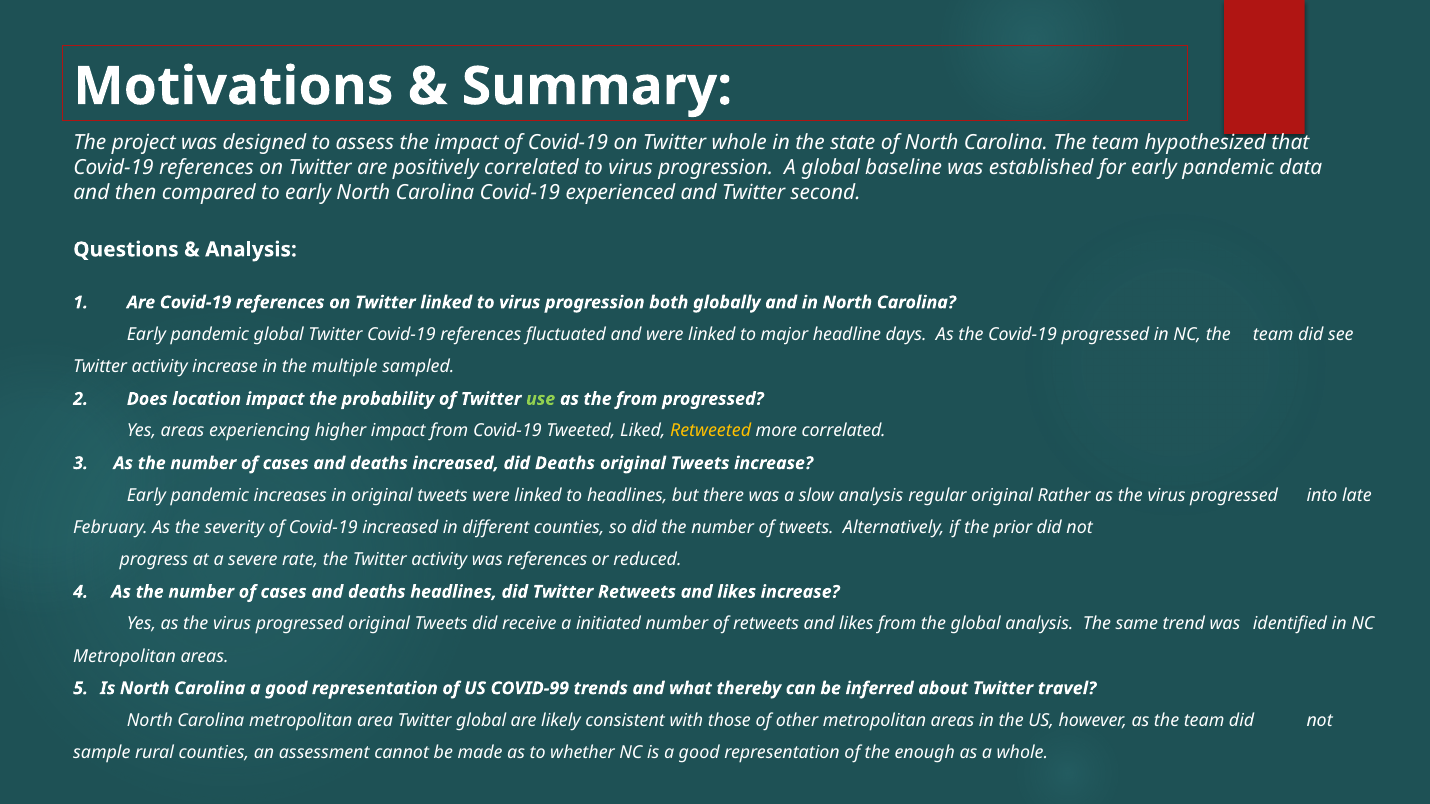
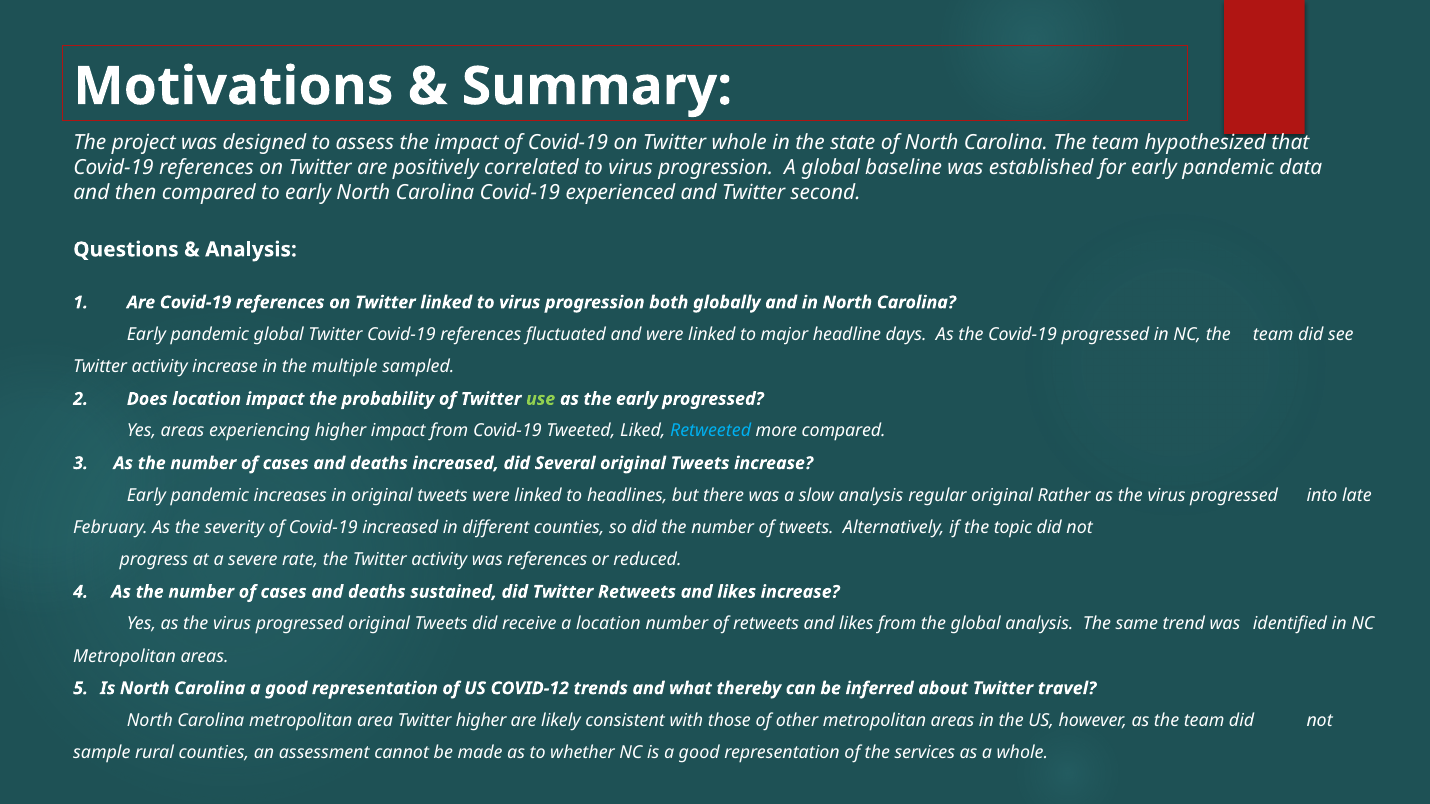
the from: from -> early
Retweeted colour: yellow -> light blue
more correlated: correlated -> compared
did Deaths: Deaths -> Several
prior: prior -> topic
deaths headlines: headlines -> sustained
a initiated: initiated -> location
COVID-99: COVID-99 -> COVID-12
Twitter global: global -> higher
enough: enough -> services
